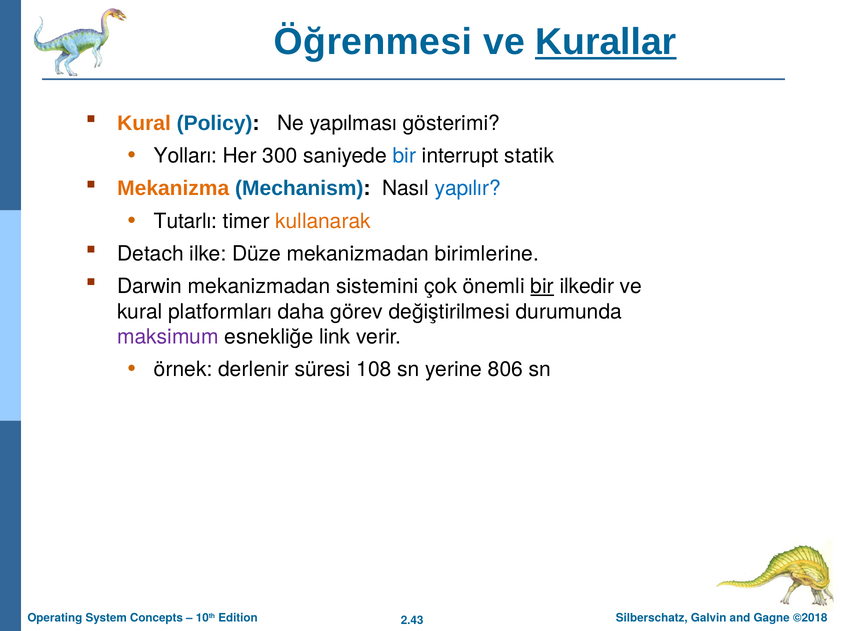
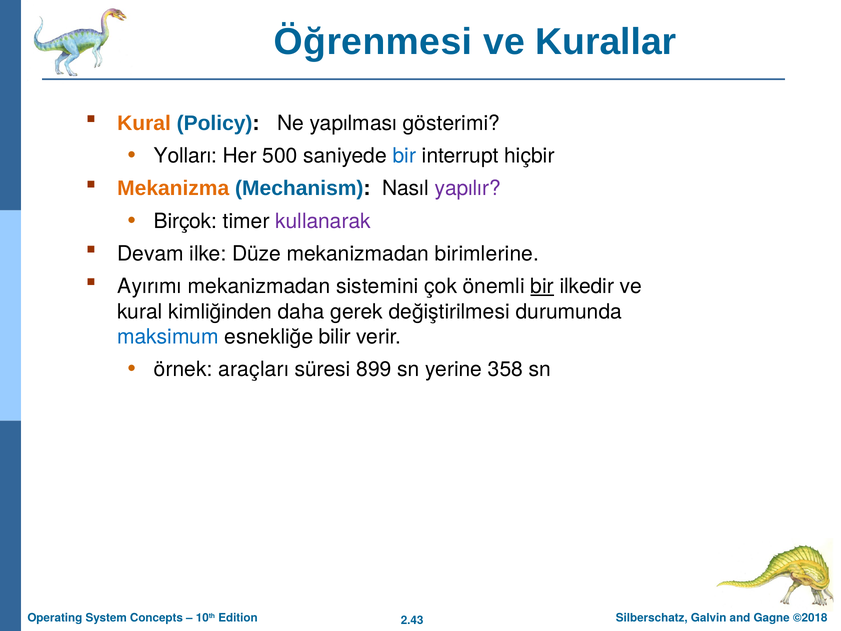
Kurallar underline: present -> none
300: 300 -> 500
statik: statik -> hiçbir
yapılır colour: blue -> purple
Tutarlı: Tutarlı -> Birçok
kullanarak colour: orange -> purple
Detach: Detach -> Devam
Darwin: Darwin -> Ayırımı
platformları: platformları -> kimliğinden
görev: görev -> gerek
maksimum colour: purple -> blue
link: link -> bilir
derlenir: derlenir -> araçları
108: 108 -> 899
806: 806 -> 358
